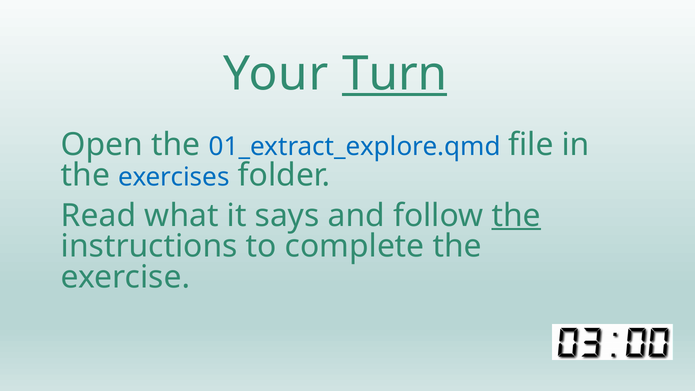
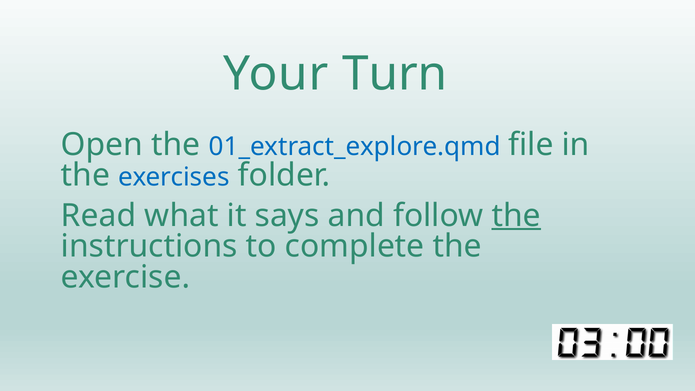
Turn underline: present -> none
